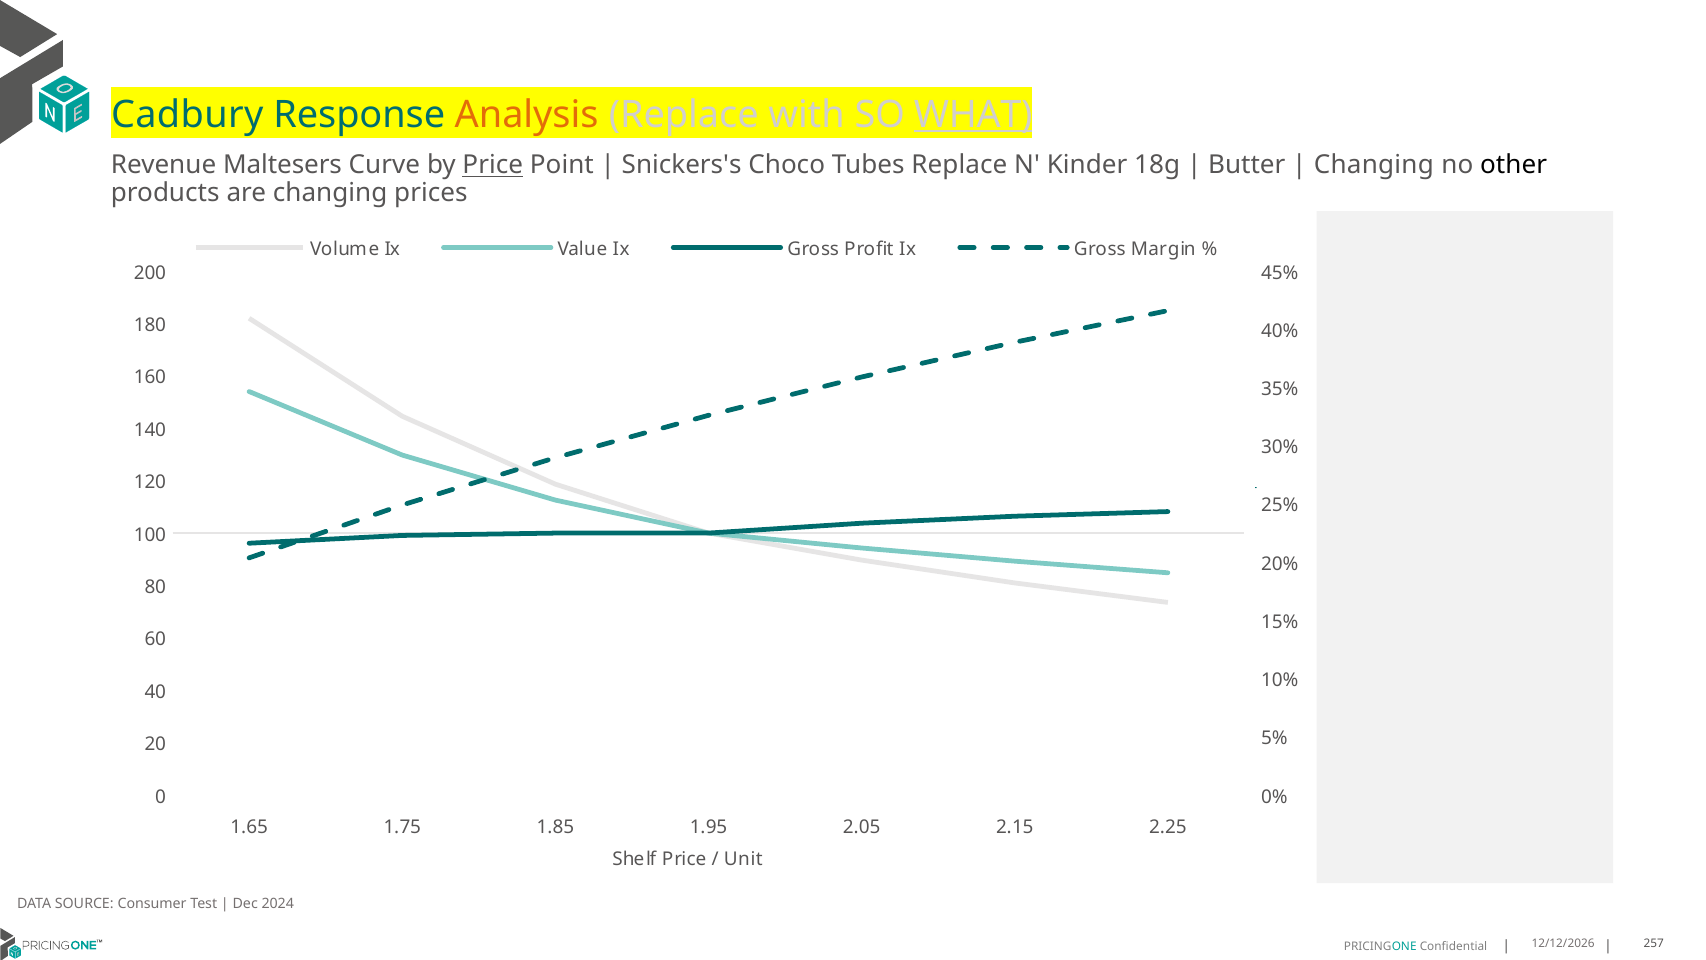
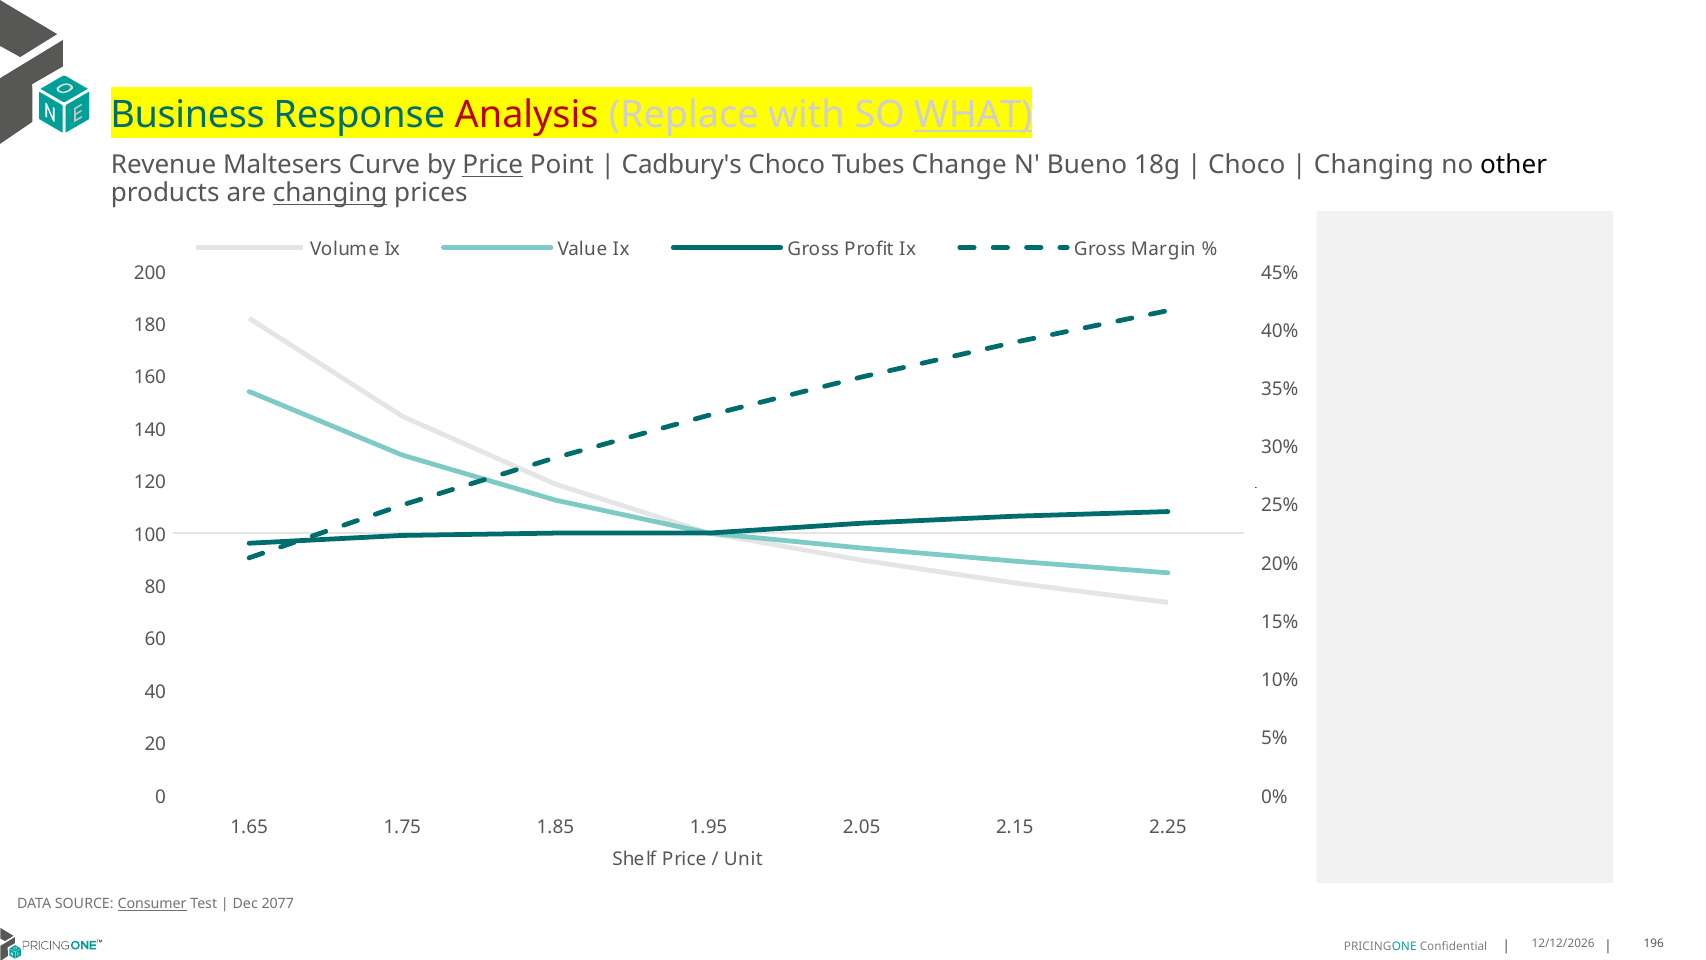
Cadbury: Cadbury -> Business
Analysis colour: orange -> red
Snickers's: Snickers's -> Cadbury's
Tubes Replace: Replace -> Change
Kinder: Kinder -> Bueno
Butter at (1247, 165): Butter -> Choco
changing at (330, 193) underline: none -> present
Consumer underline: none -> present
2024: 2024 -> 2077
257: 257 -> 196
